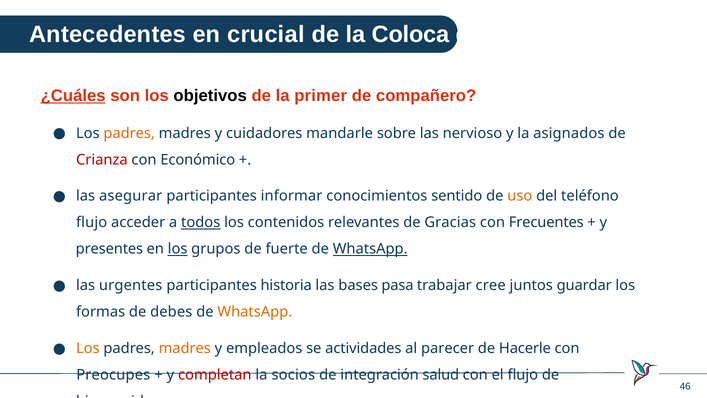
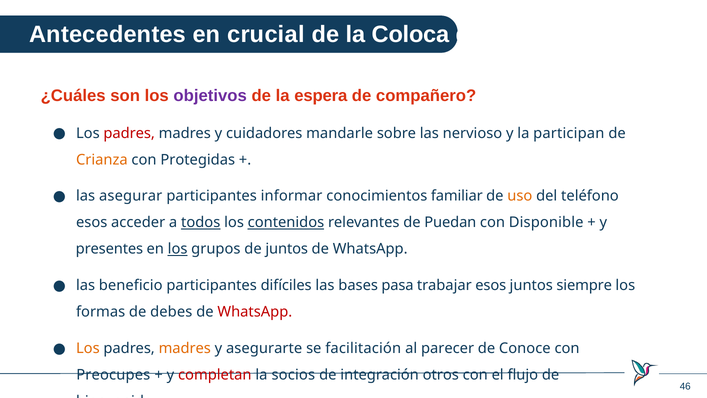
¿Cuáles underline: present -> none
objetivos colour: black -> purple
primer: primer -> espera
padres at (129, 133) colour: orange -> red
asignados: asignados -> participan
Crianza colour: red -> orange
Económico: Económico -> Protegidas
sentido: sentido -> familiar
flujo at (92, 222): flujo -> esos
contenidos underline: none -> present
Gracias: Gracias -> Puedan
Frecuentes: Frecuentes -> Disponible
de fuerte: fuerte -> juntos
WhatsApp at (370, 249) underline: present -> none
urgentes: urgentes -> beneficio
historia: historia -> difíciles
trabajar cree: cree -> esos
guardar: guardar -> siempre
WhatsApp at (255, 312) colour: orange -> red
empleados: empleados -> asegurarte
actividades: actividades -> facilitación
Hacerle: Hacerle -> Conoce
salud: salud -> otros
